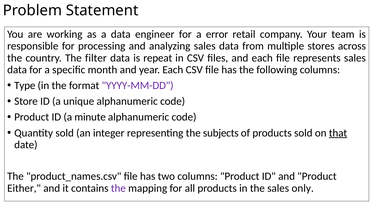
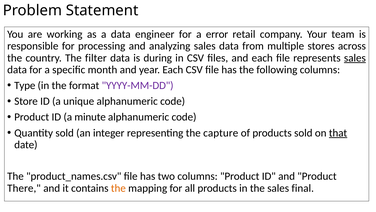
repeat: repeat -> during
sales at (355, 58) underline: none -> present
subjects: subjects -> capture
Either: Either -> There
the at (118, 188) colour: purple -> orange
only: only -> final
